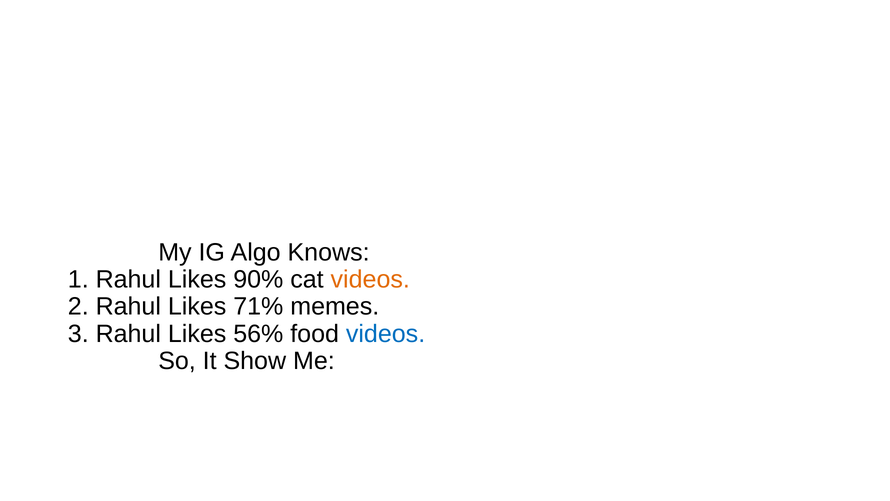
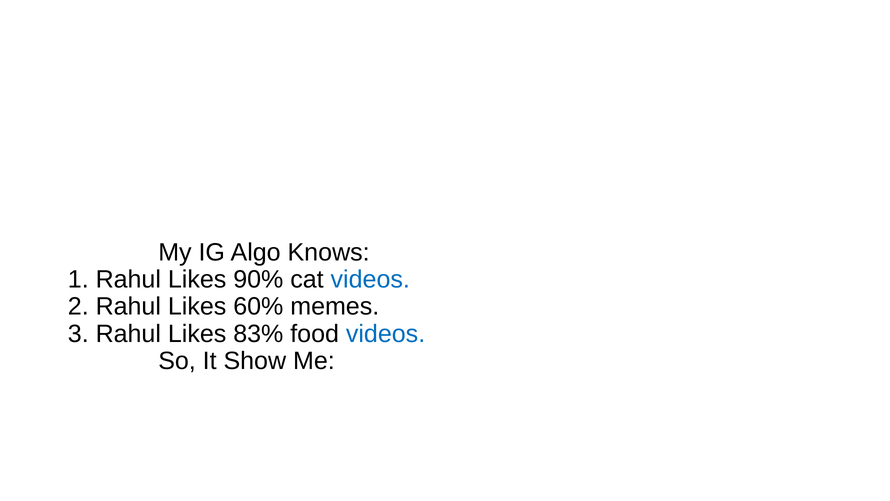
videos at (370, 279) colour: orange -> blue
71%: 71% -> 60%
56%: 56% -> 83%
